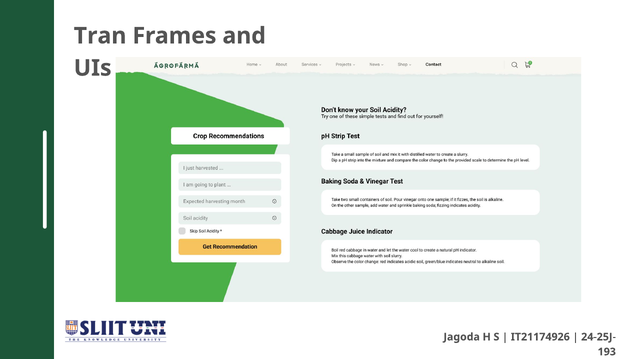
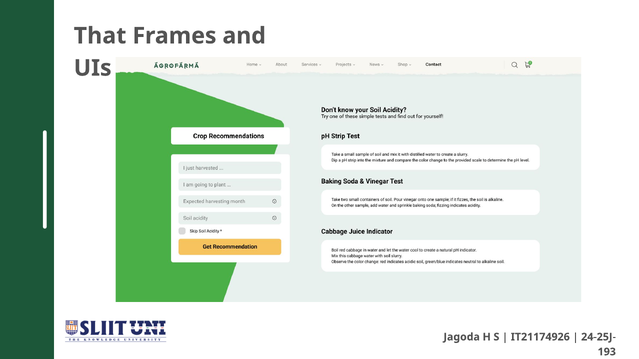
Tran: Tran -> That
